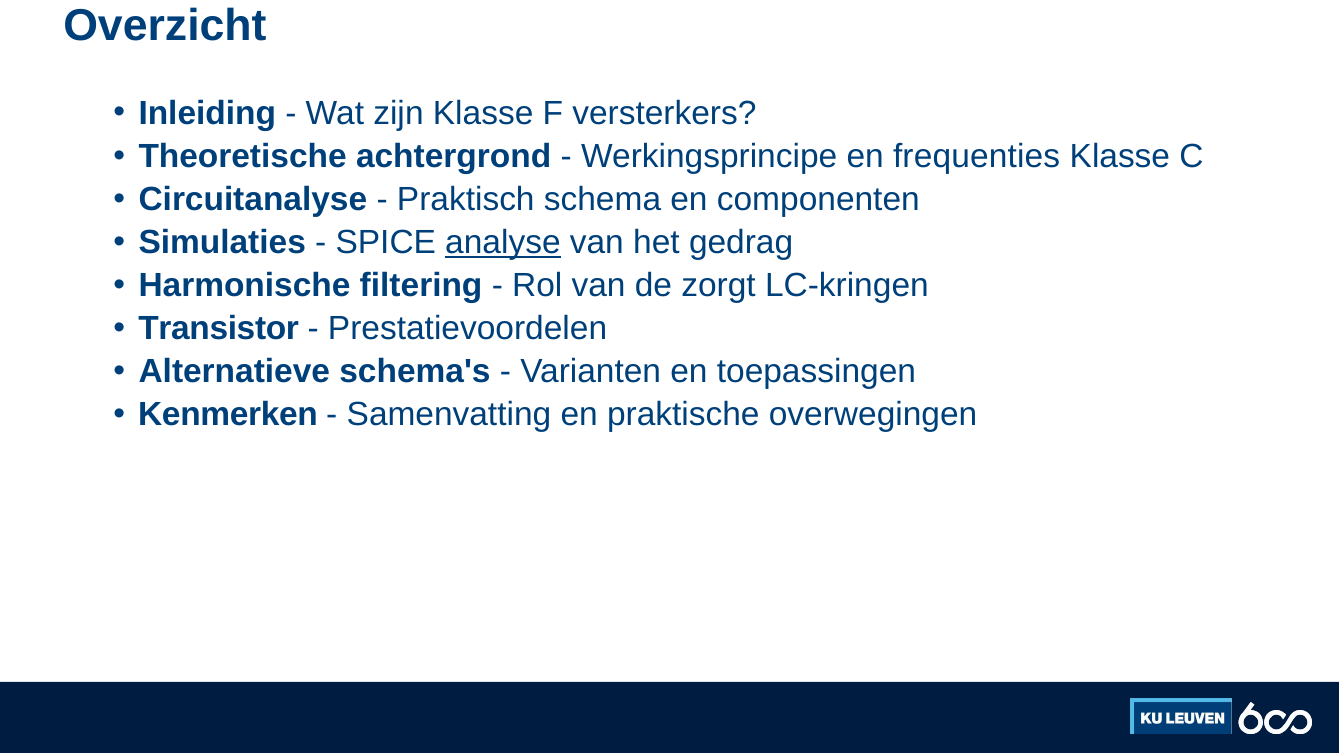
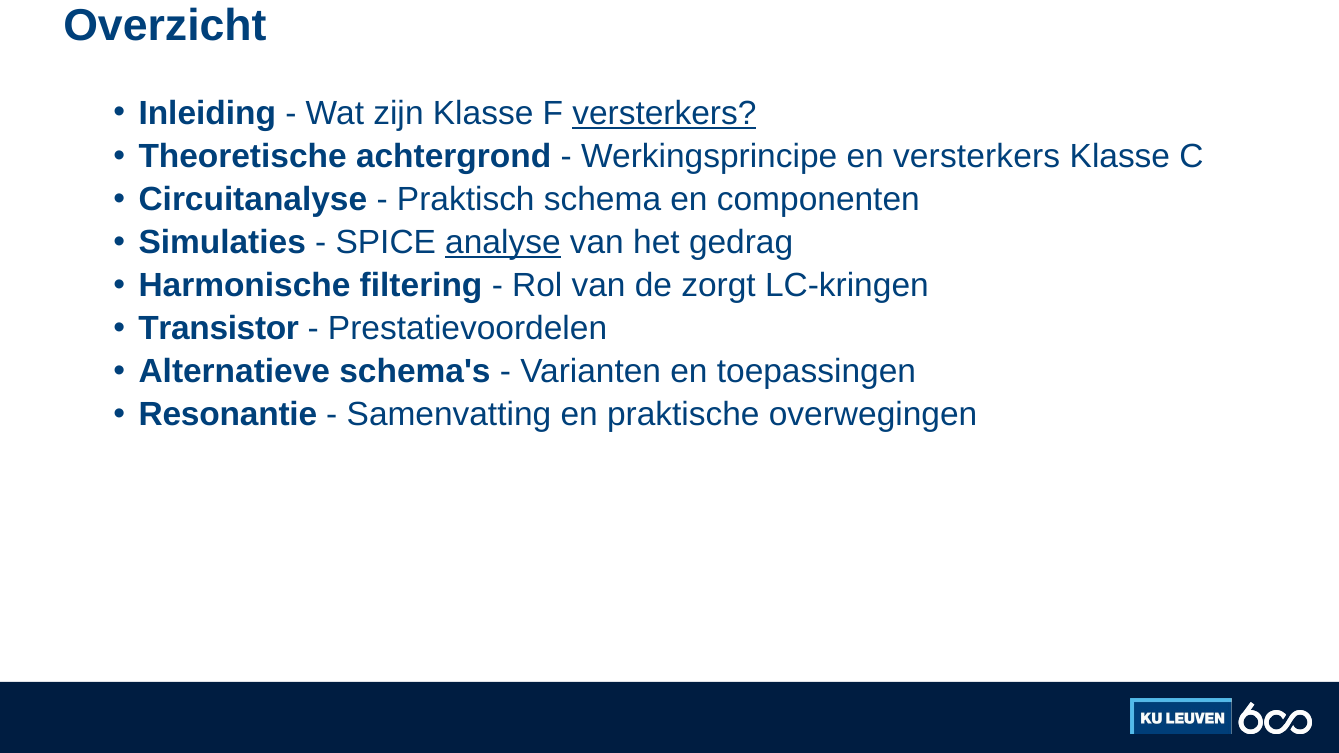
versterkers at (664, 113) underline: none -> present
en frequenties: frequenties -> versterkers
Kenmerken: Kenmerken -> Resonantie
